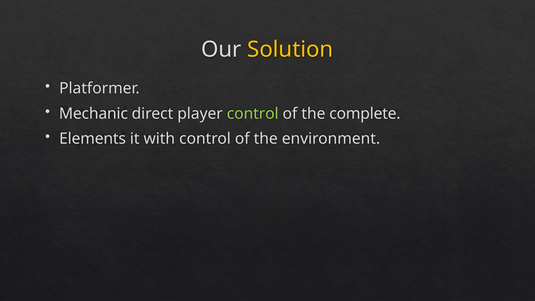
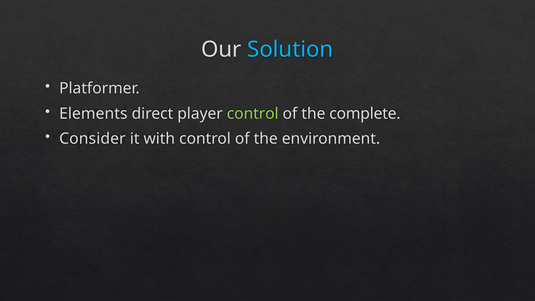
Solution colour: yellow -> light blue
Mechanic: Mechanic -> Elements
Elements: Elements -> Consider
